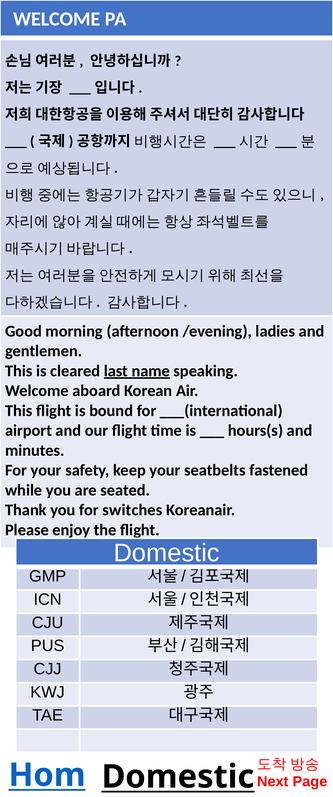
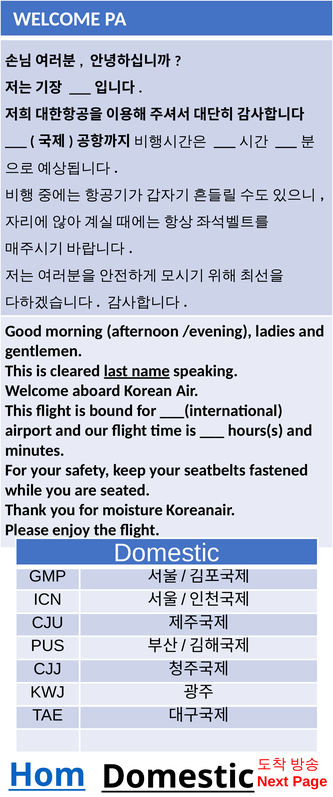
switches: switches -> moisture
